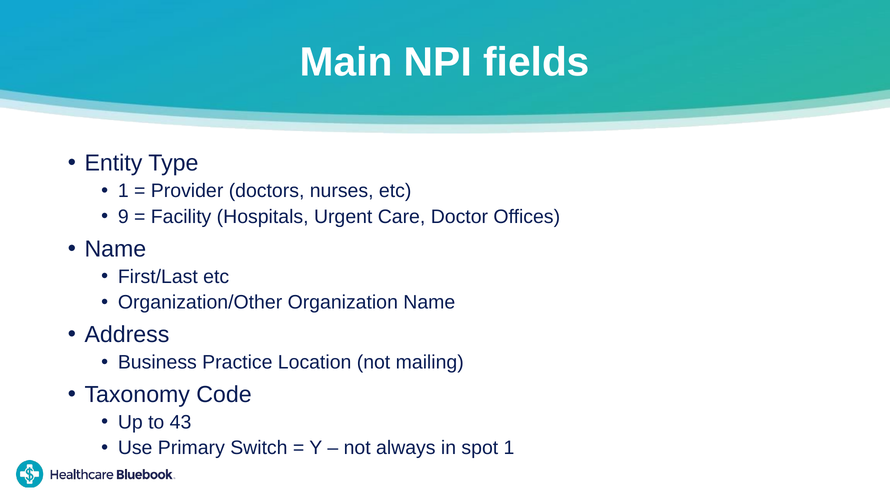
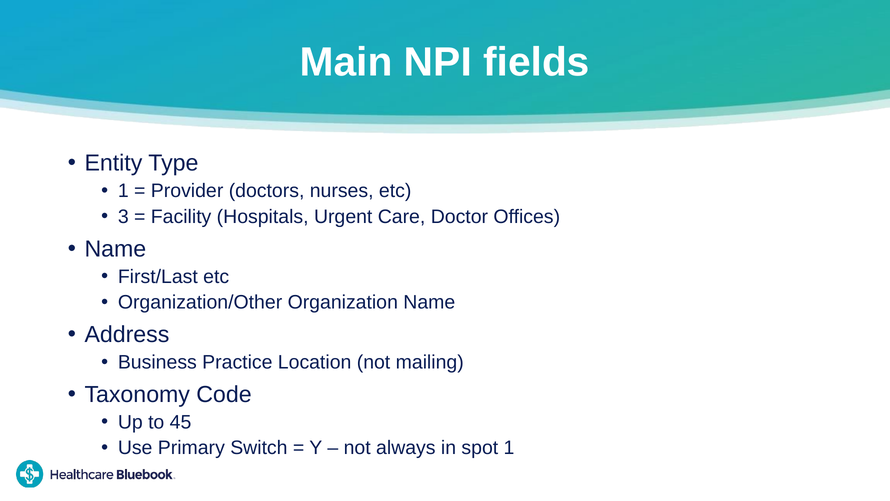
9: 9 -> 3
43: 43 -> 45
